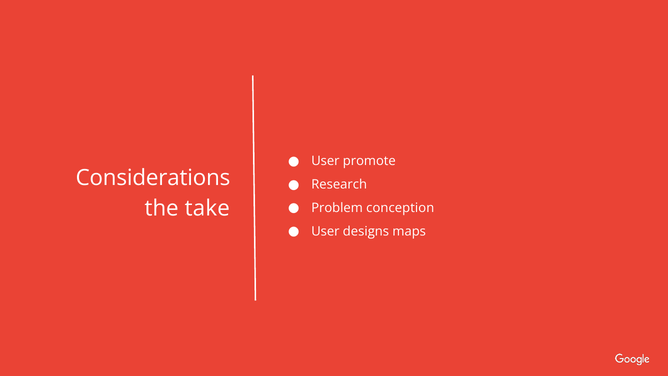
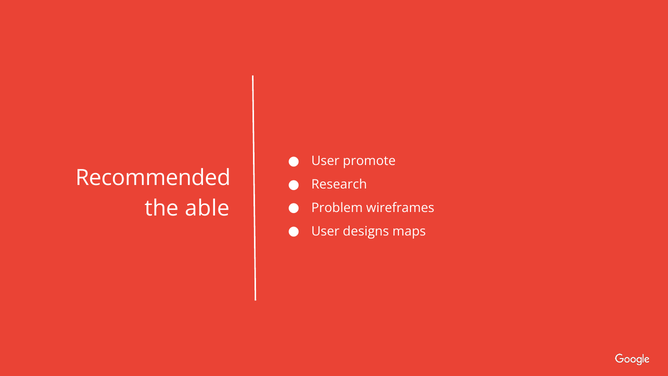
Considerations: Considerations -> Recommended
take: take -> able
conception: conception -> wireframes
